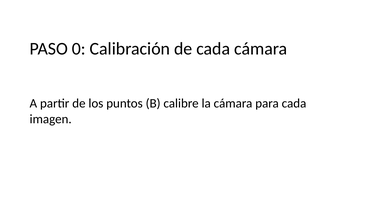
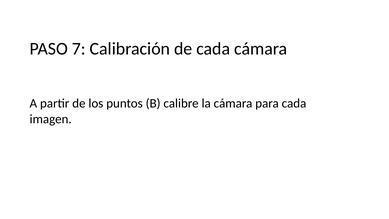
0: 0 -> 7
